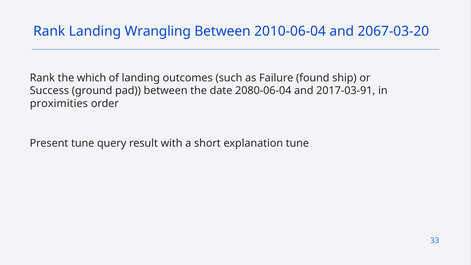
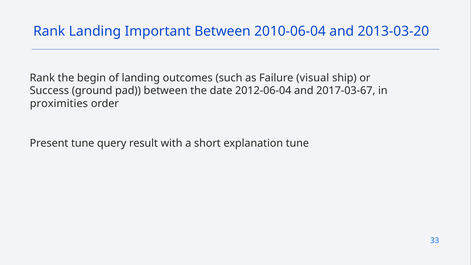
Wrangling: Wrangling -> Important
2067-03-20: 2067-03-20 -> 2013-03-20
which: which -> begin
found: found -> visual
2080-06-04: 2080-06-04 -> 2012-06-04
2017-03-91: 2017-03-91 -> 2017-03-67
